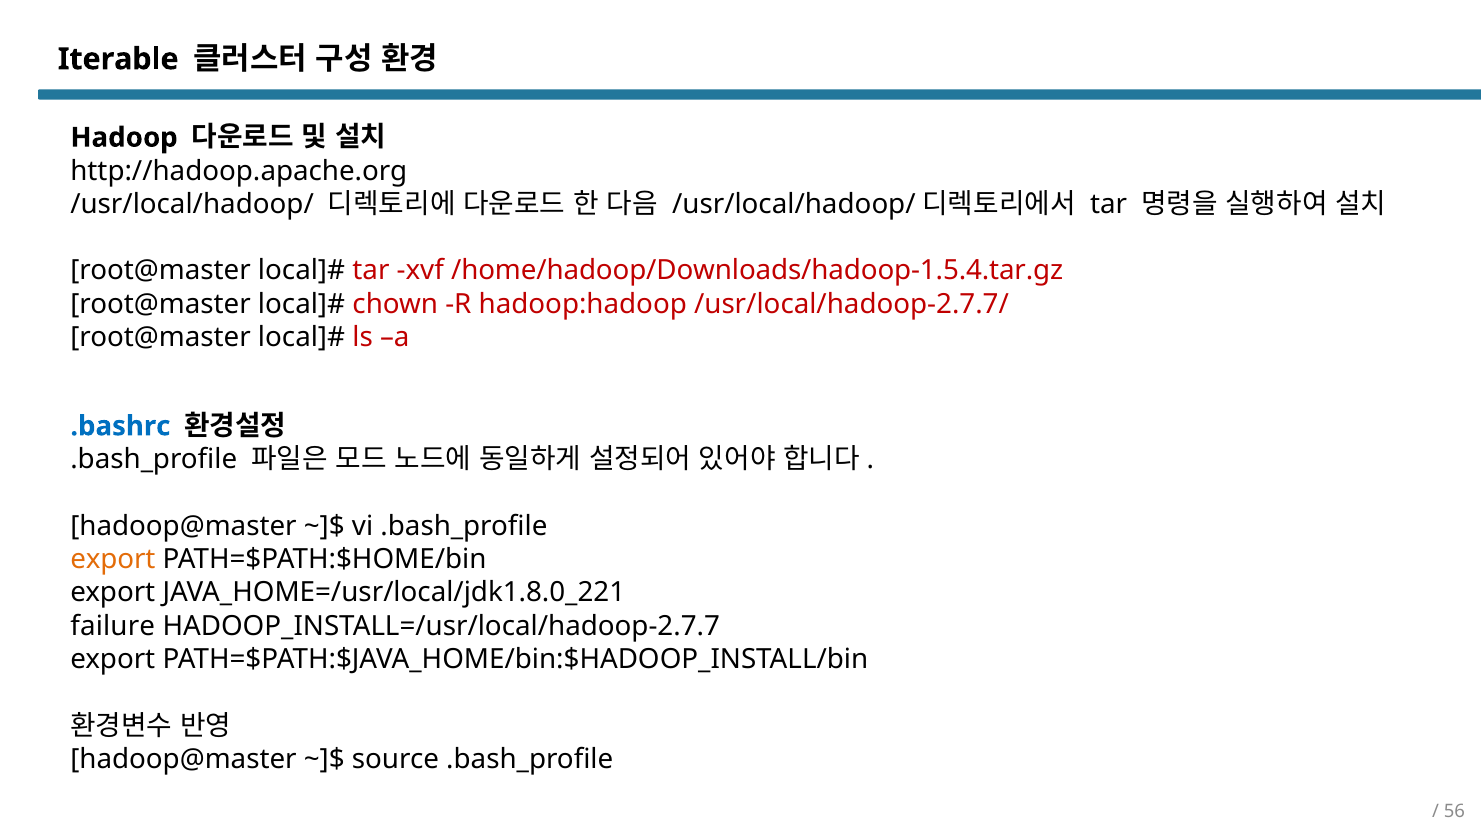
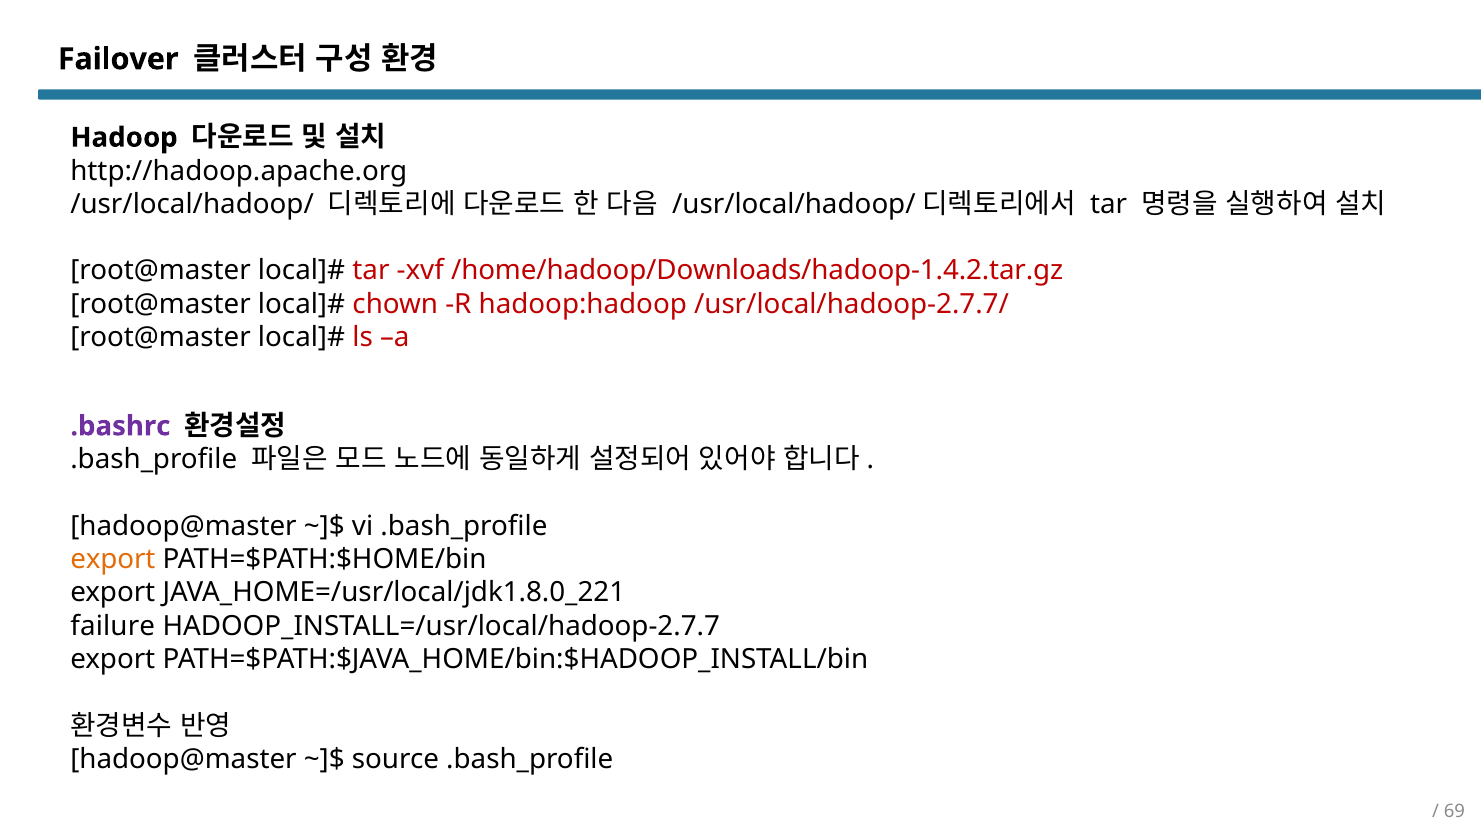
Iterable: Iterable -> Failover
/home/hadoop/Downloads/hadoop-1.5.4.tar.gz: /home/hadoop/Downloads/hadoop-1.5.4.tar.gz -> /home/hadoop/Downloads/hadoop-1.4.2.tar.gz
.bashrc colour: blue -> purple
56: 56 -> 69
